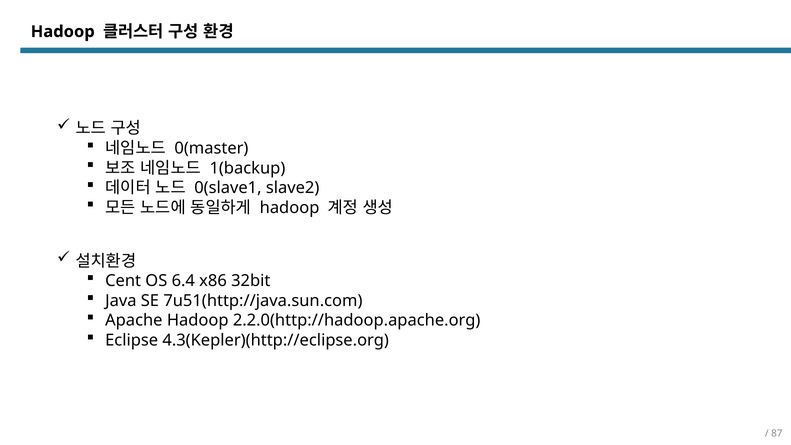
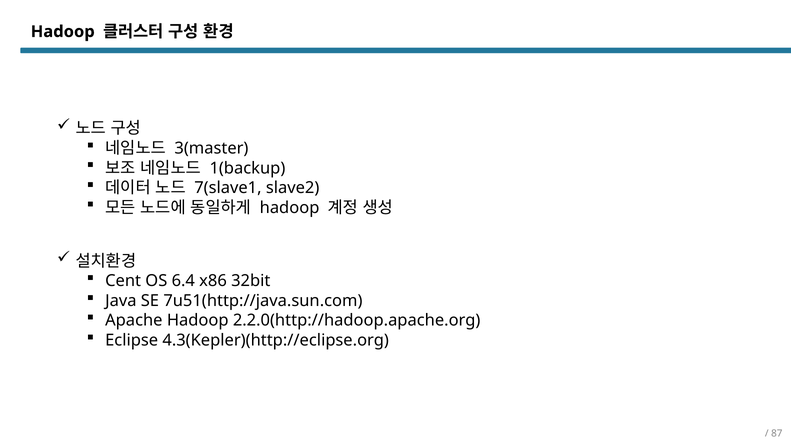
0(master: 0(master -> 3(master
0(slave1: 0(slave1 -> 7(slave1
